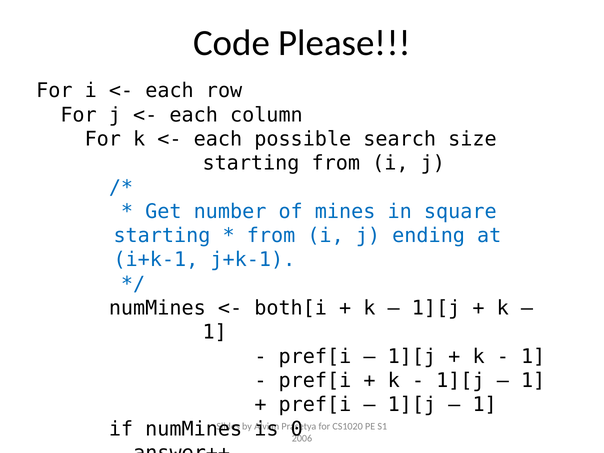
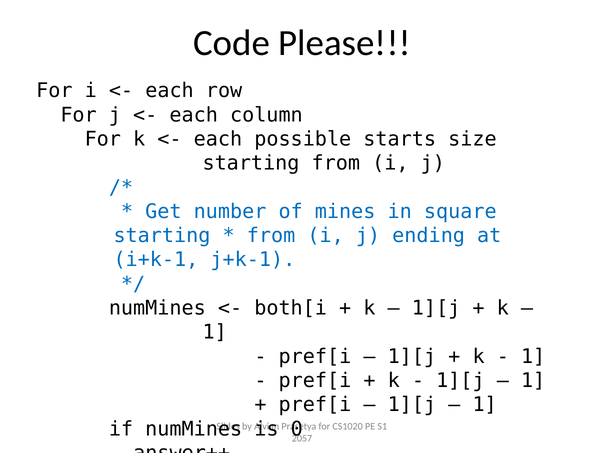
search: search -> starts
2006: 2006 -> 2057
